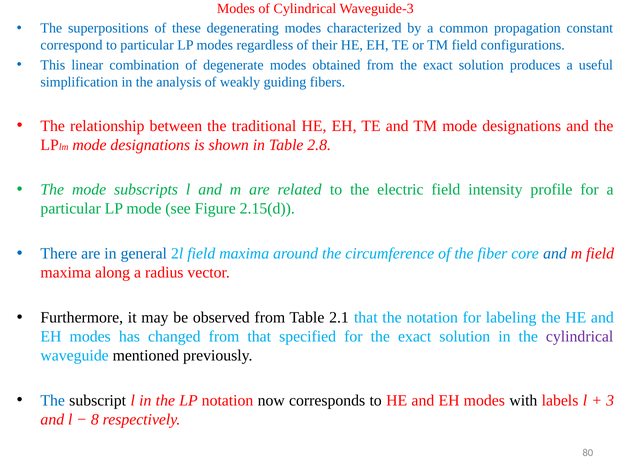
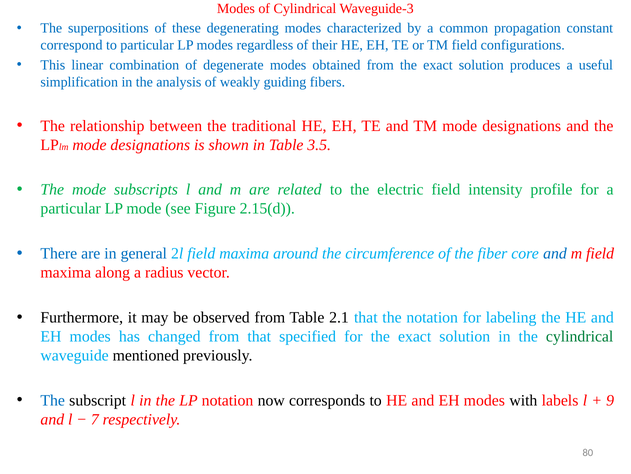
2.8: 2.8 -> 3.5
cylindrical at (580, 336) colour: purple -> green
3: 3 -> 9
8: 8 -> 7
